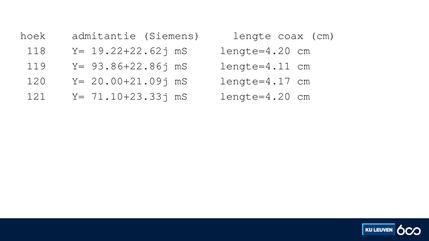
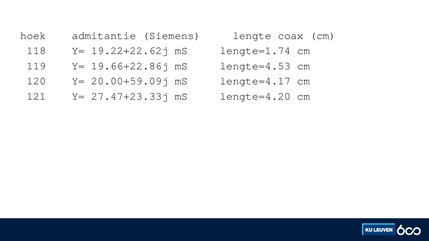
19.22+22.62j mS lengte=4.20: lengte=4.20 -> lengte=1.74
93.86+22.86j: 93.86+22.86j -> 19.66+22.86j
lengte=4.11: lengte=4.11 -> lengte=4.53
20.00+21.09j: 20.00+21.09j -> 20.00+59.09j
71.10+23.33j: 71.10+23.33j -> 27.47+23.33j
